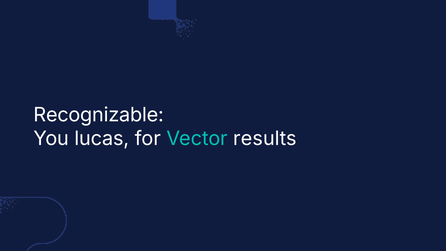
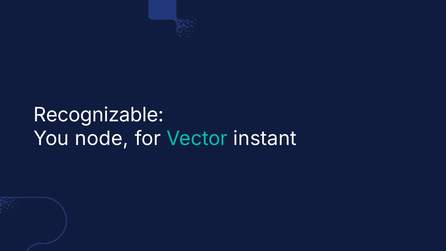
lucas: lucas -> node
results: results -> instant
